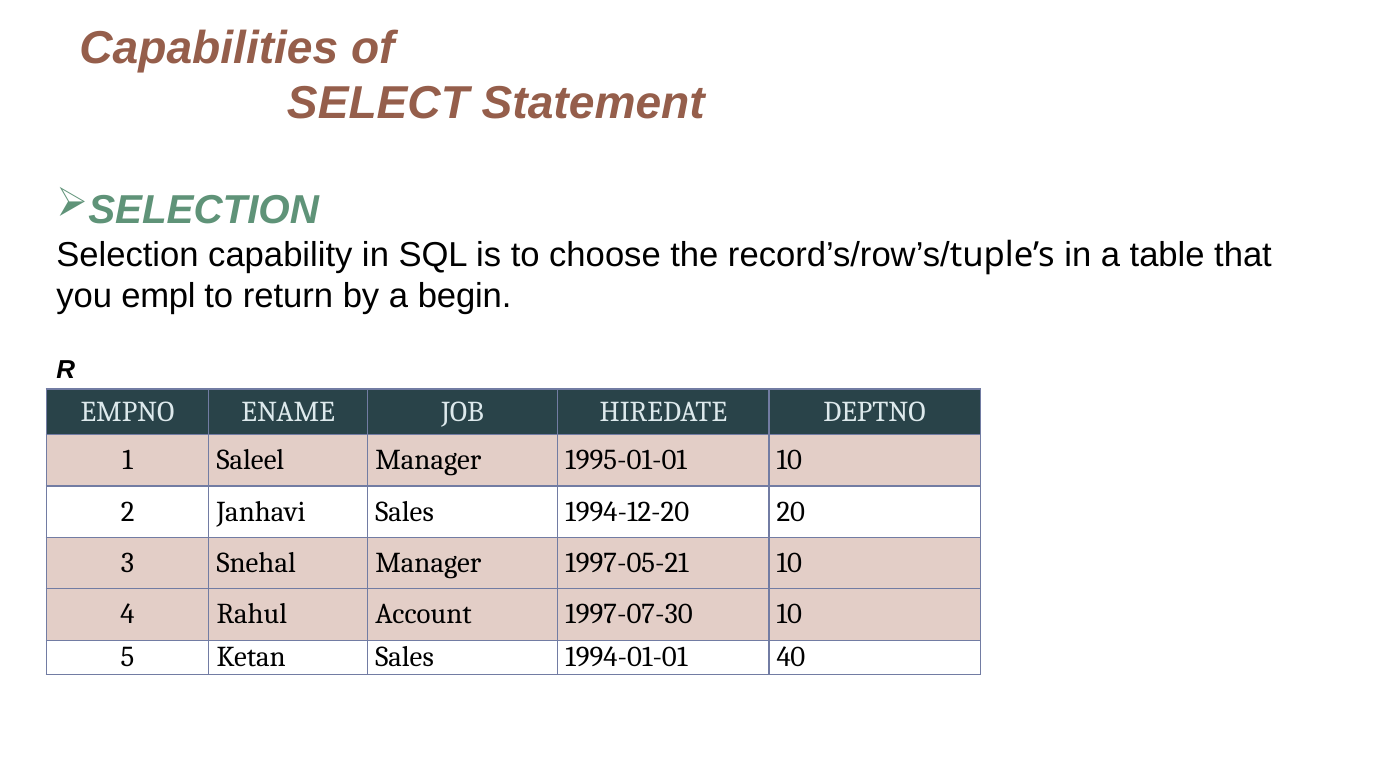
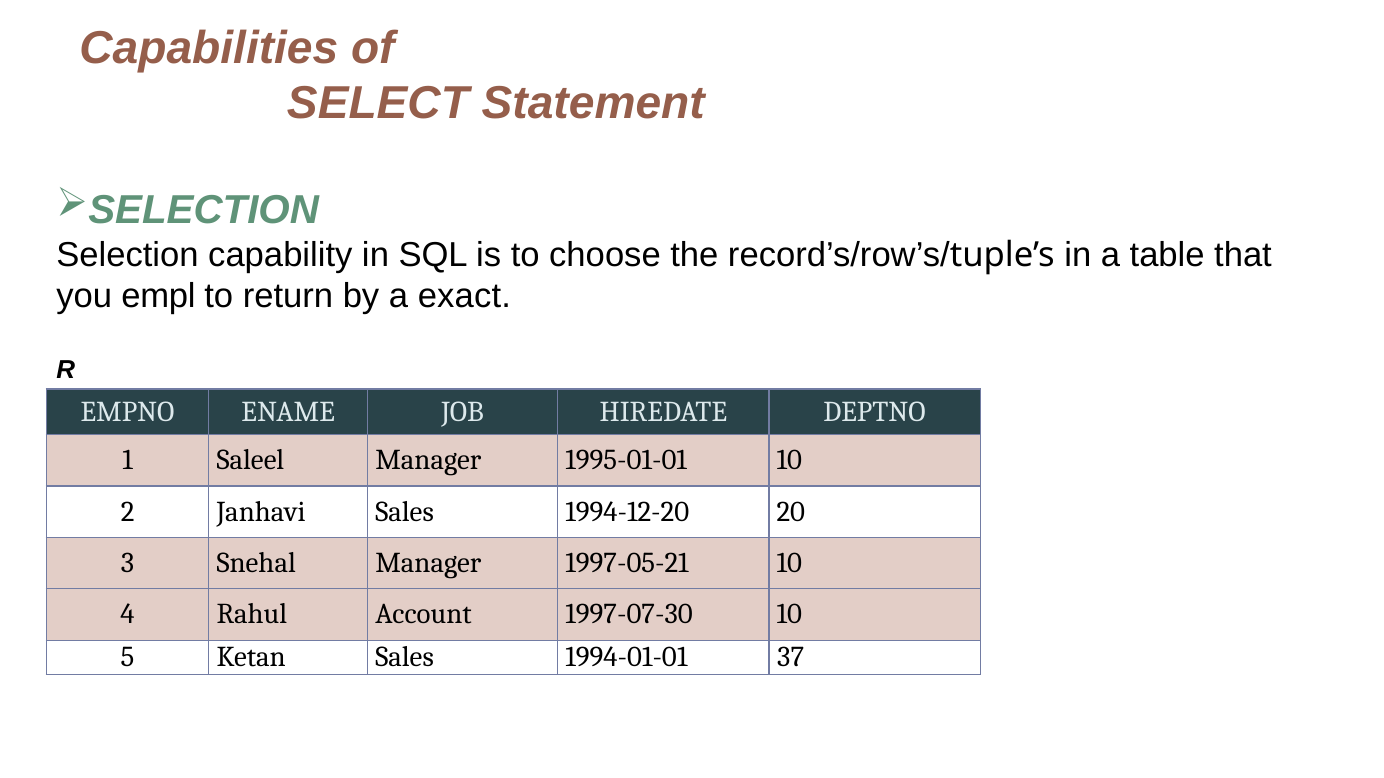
begin: begin -> exact
40: 40 -> 37
